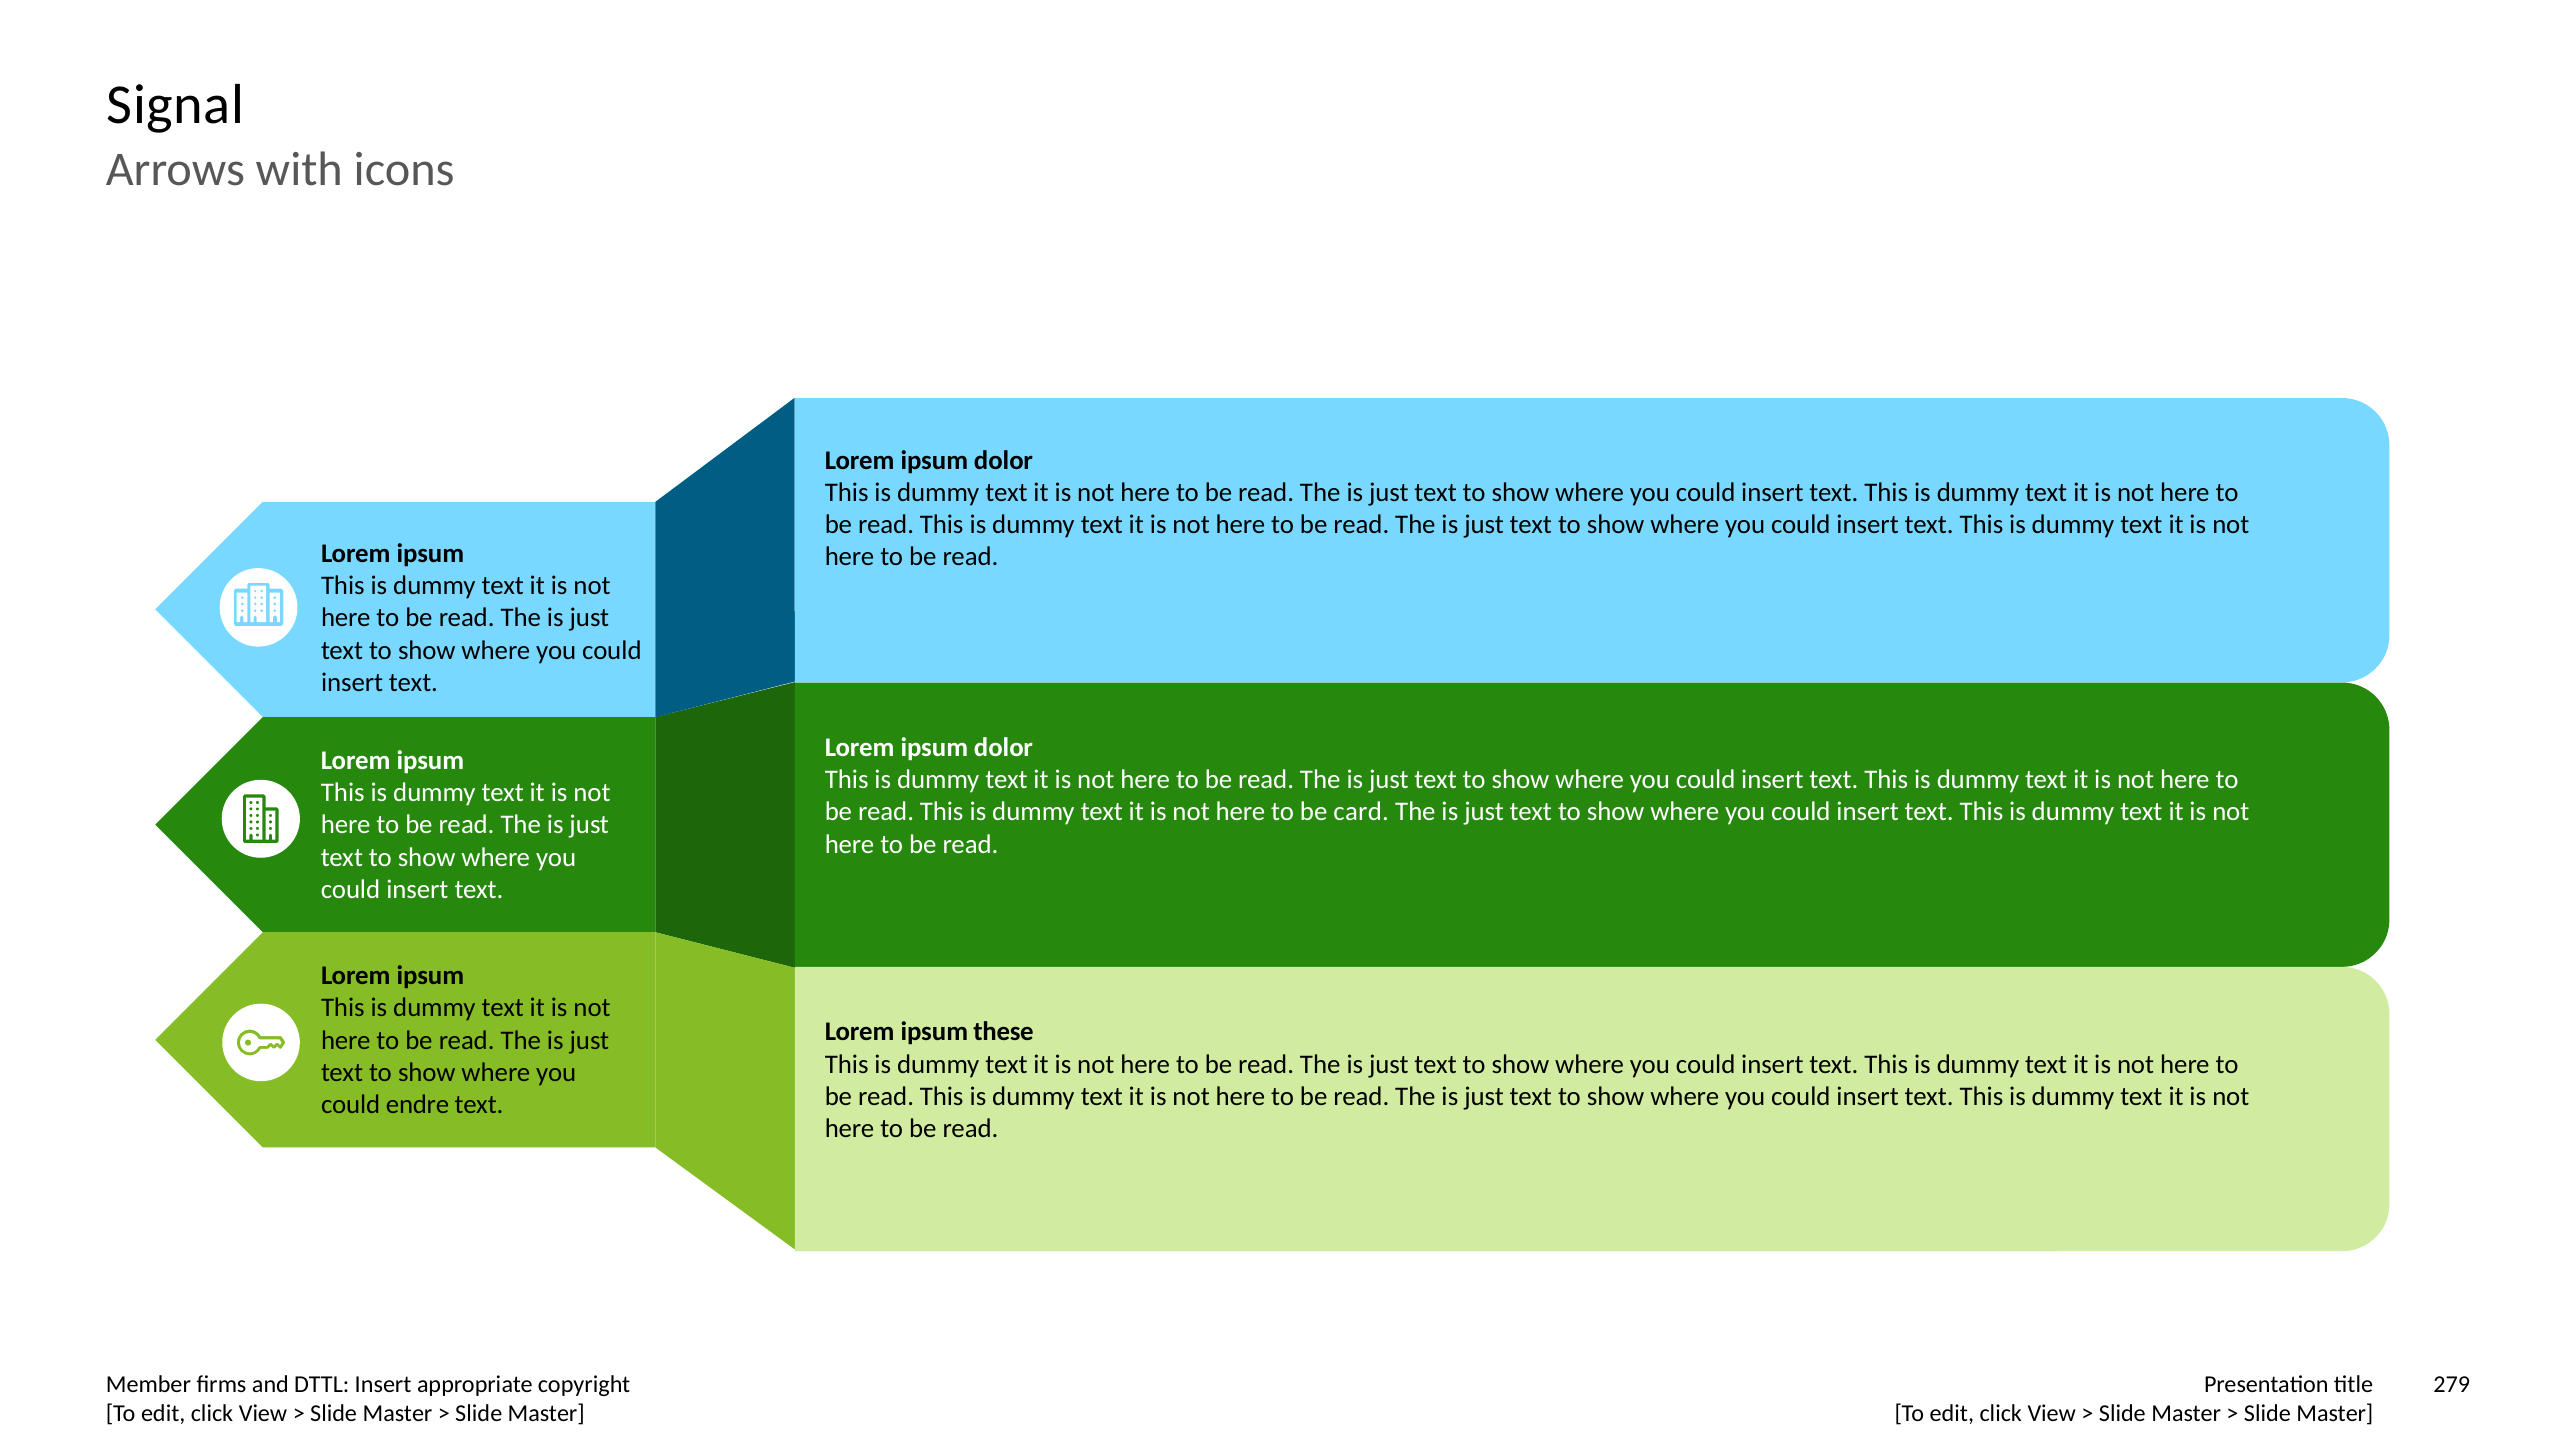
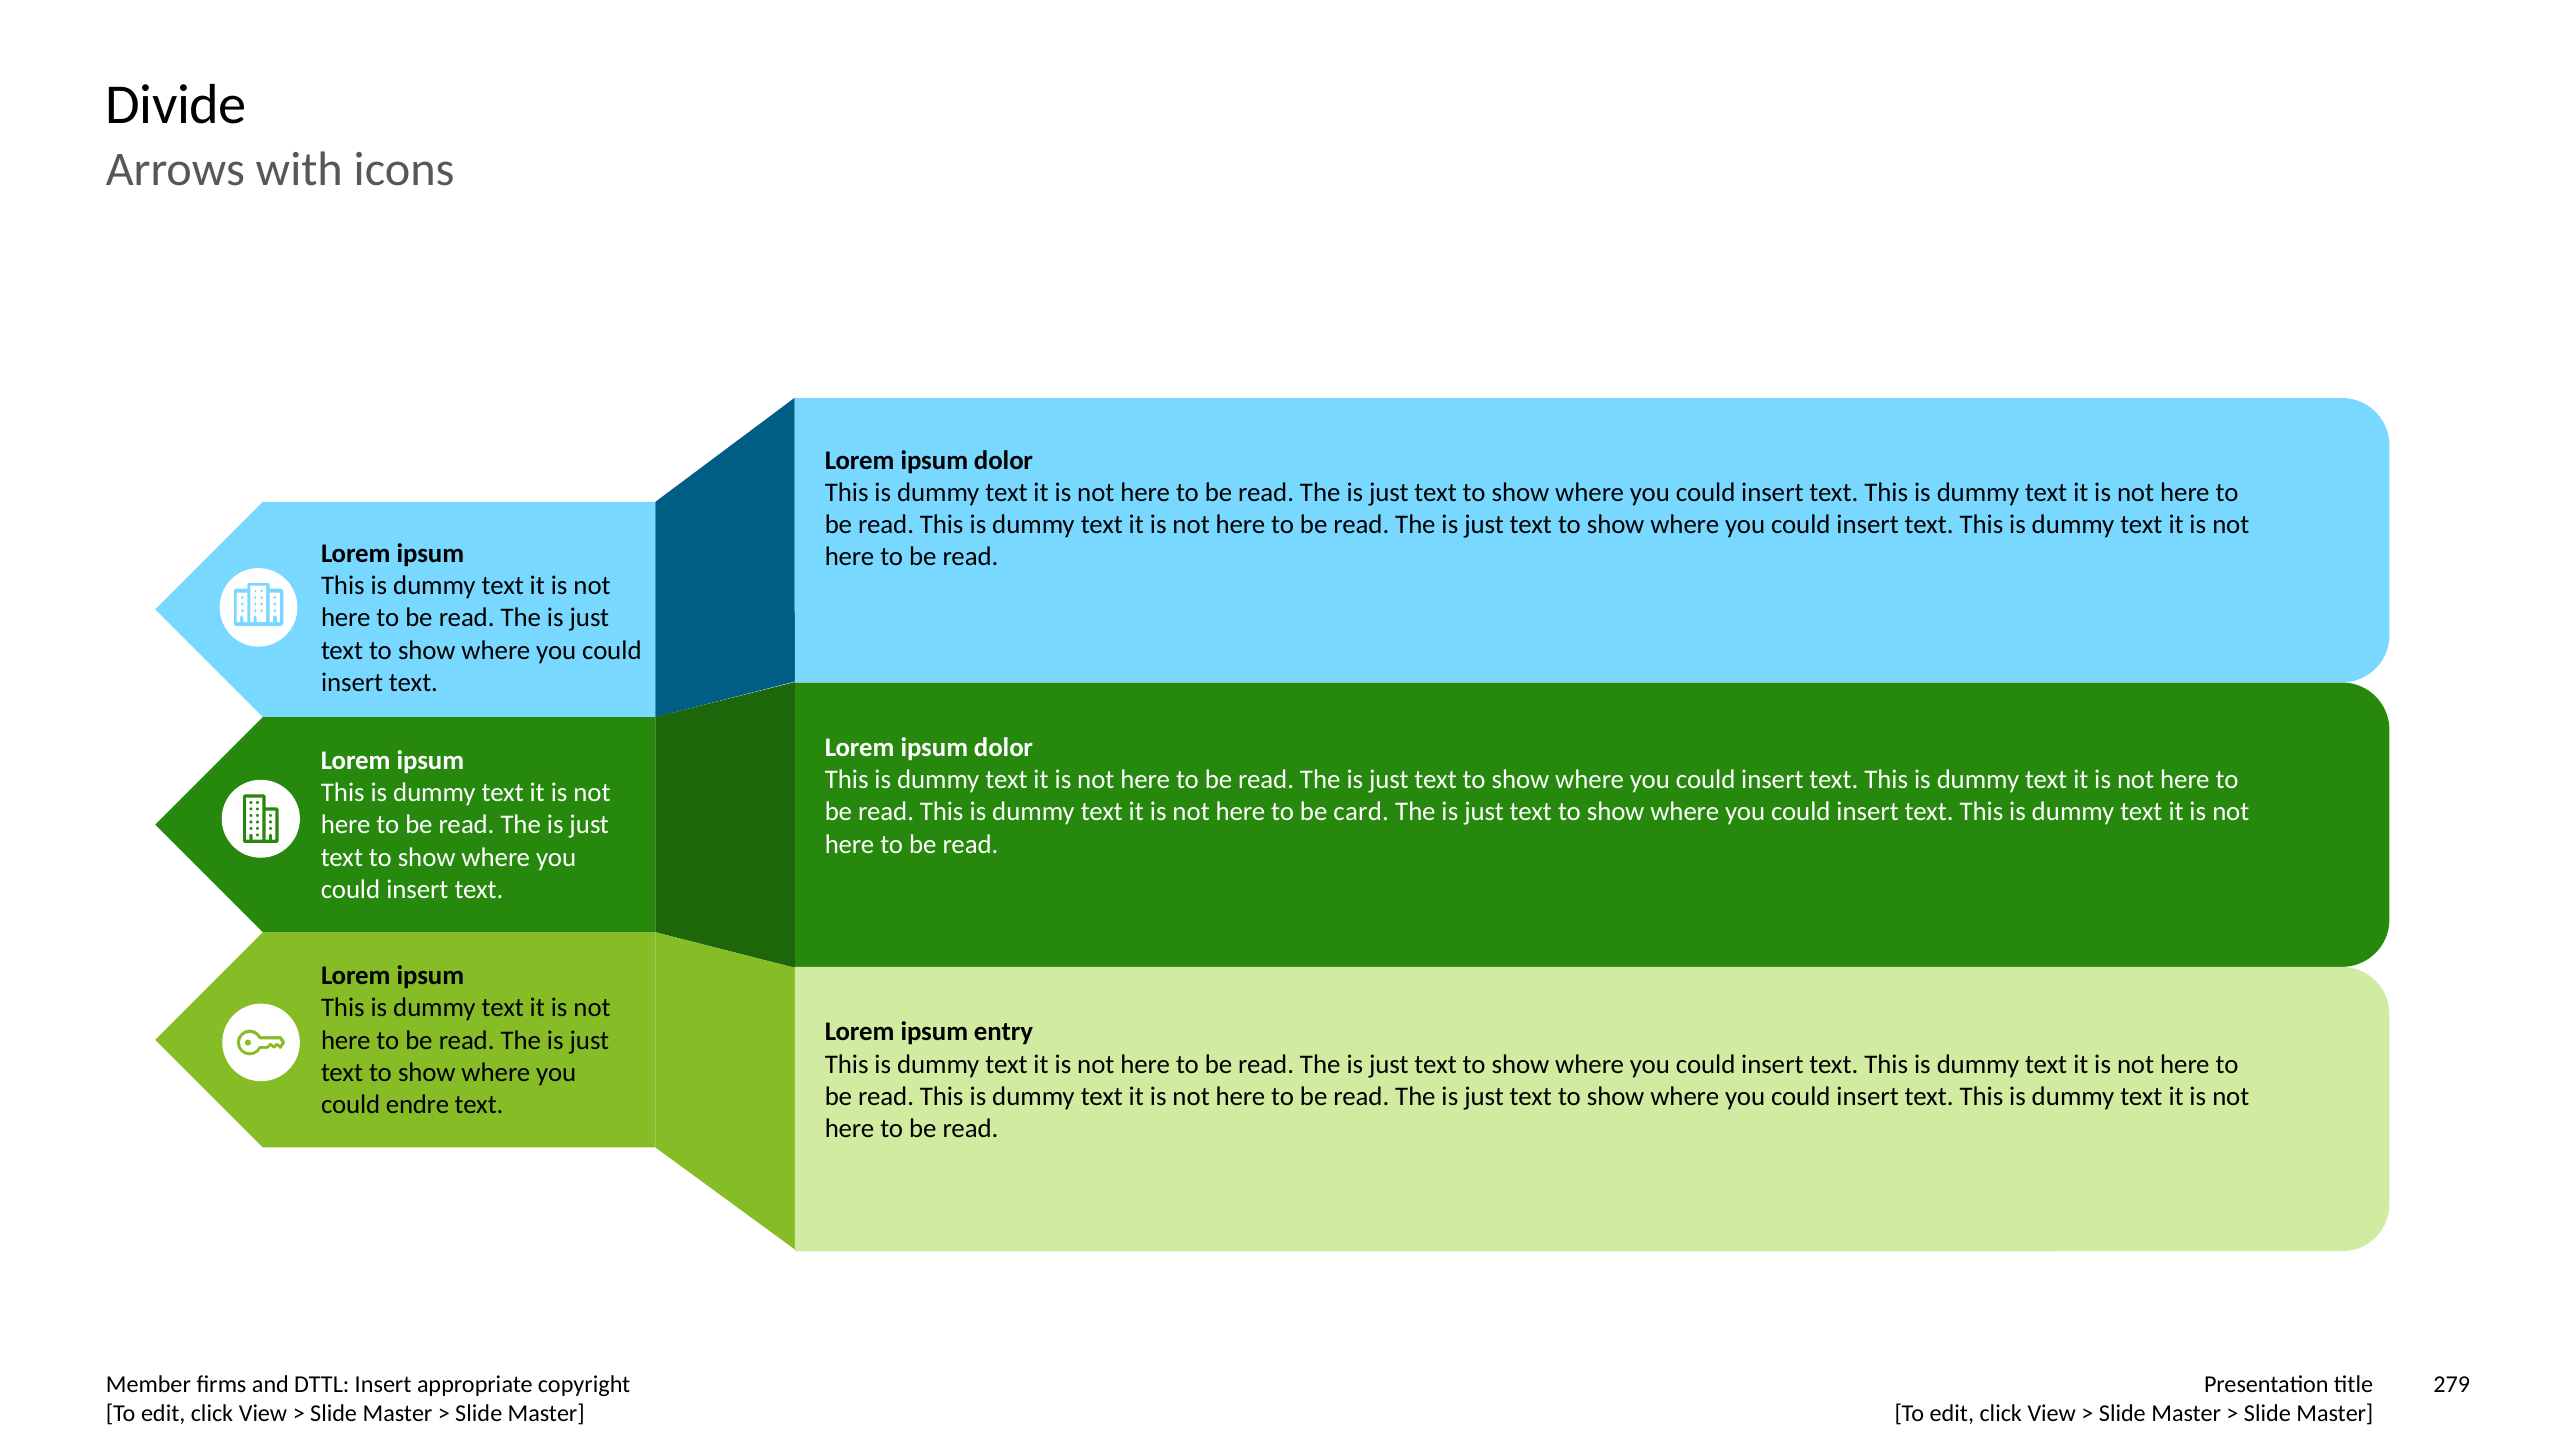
Signal: Signal -> Divide
these: these -> entry
